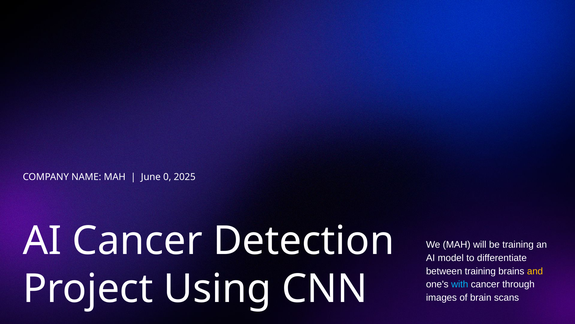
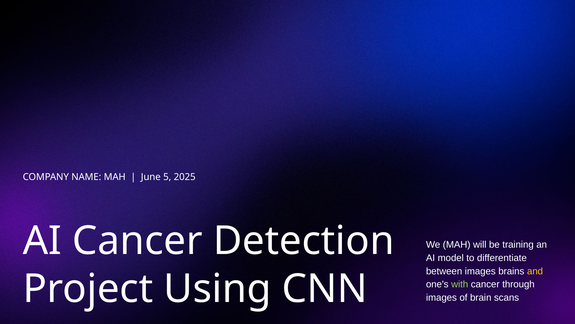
0: 0 -> 5
between training: training -> images
with colour: light blue -> light green
